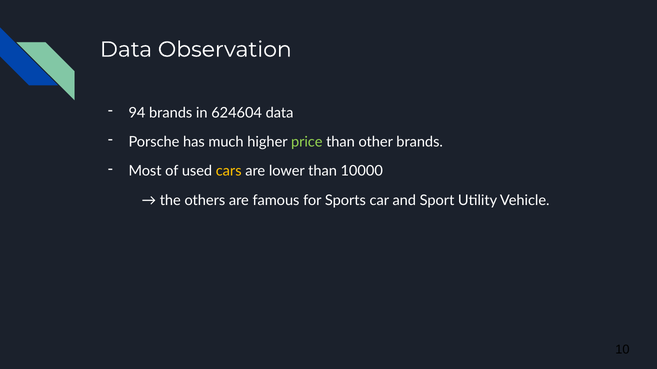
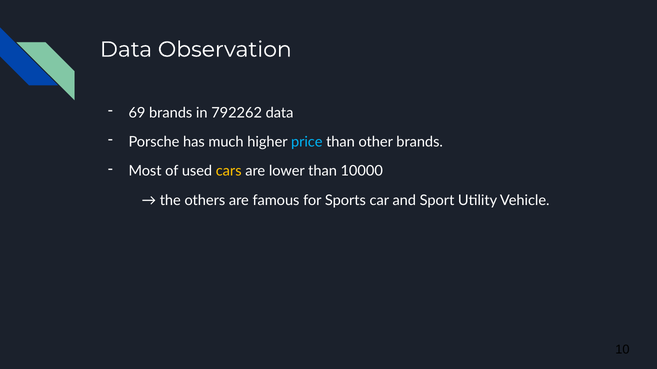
94: 94 -> 69
624604: 624604 -> 792262
price colour: light green -> light blue
